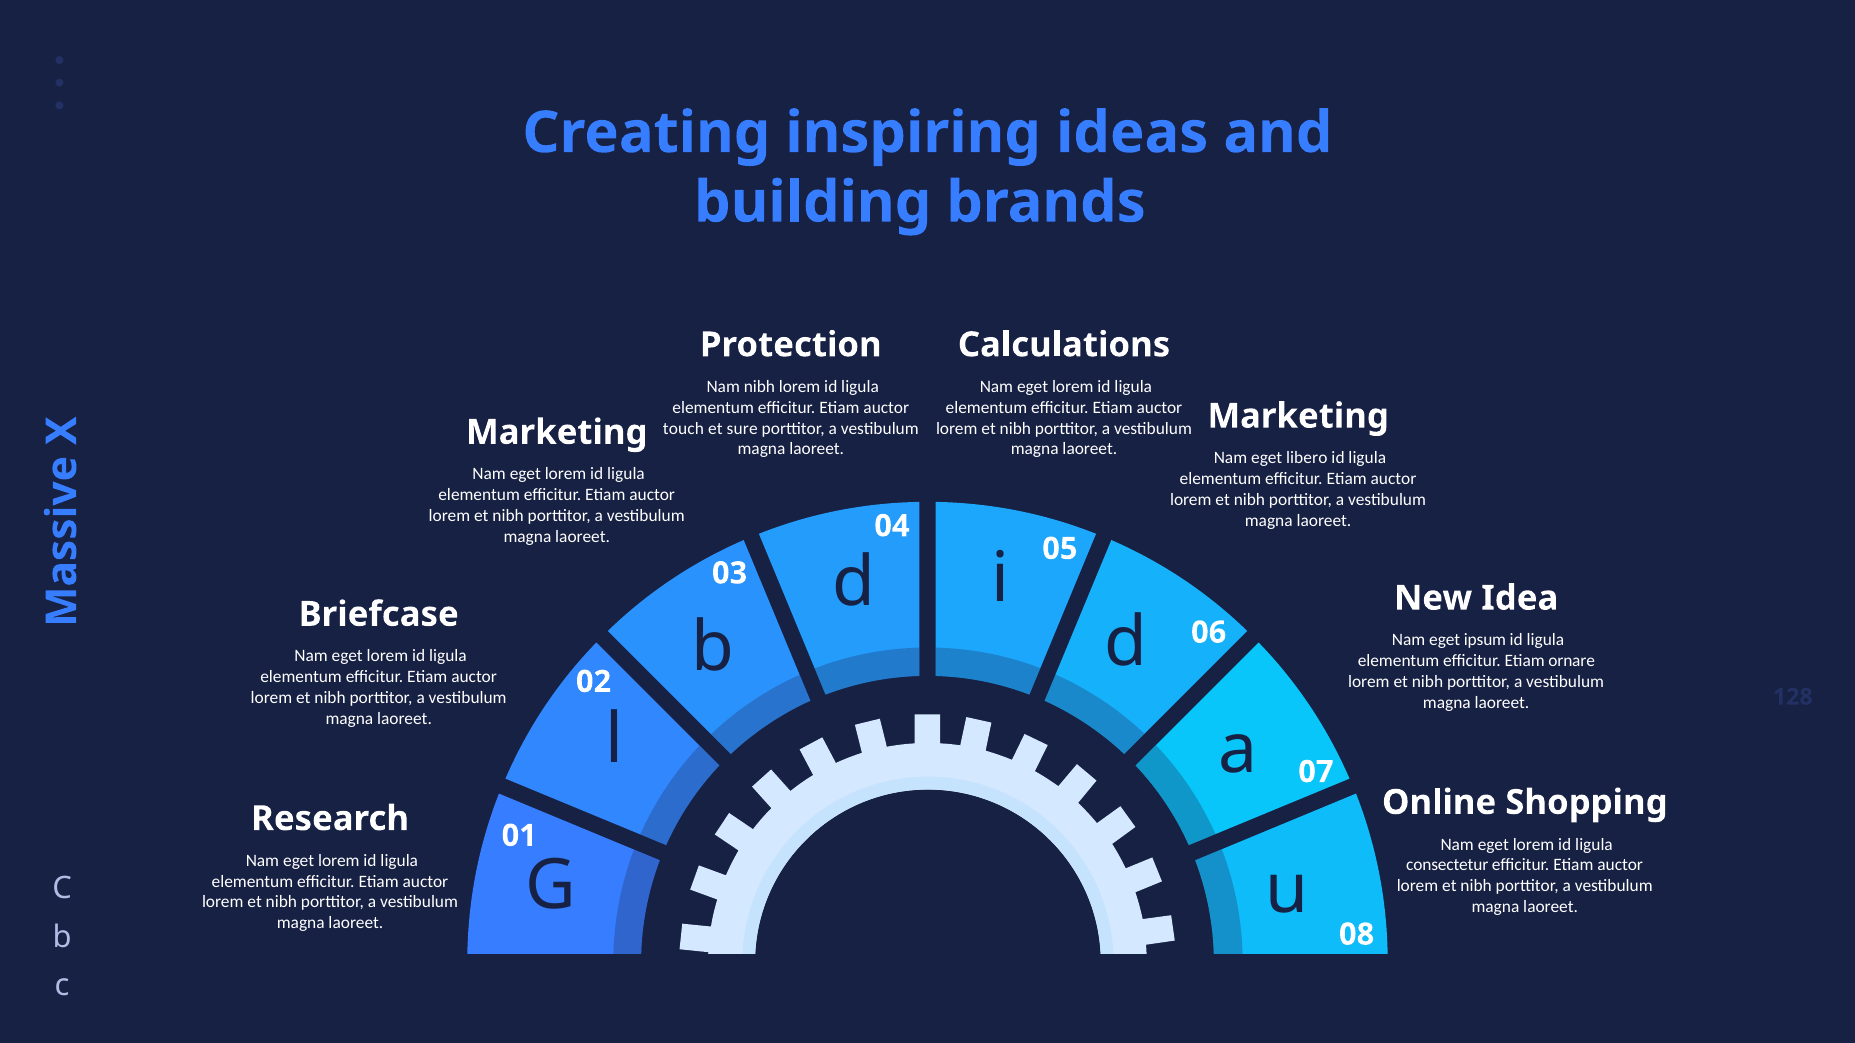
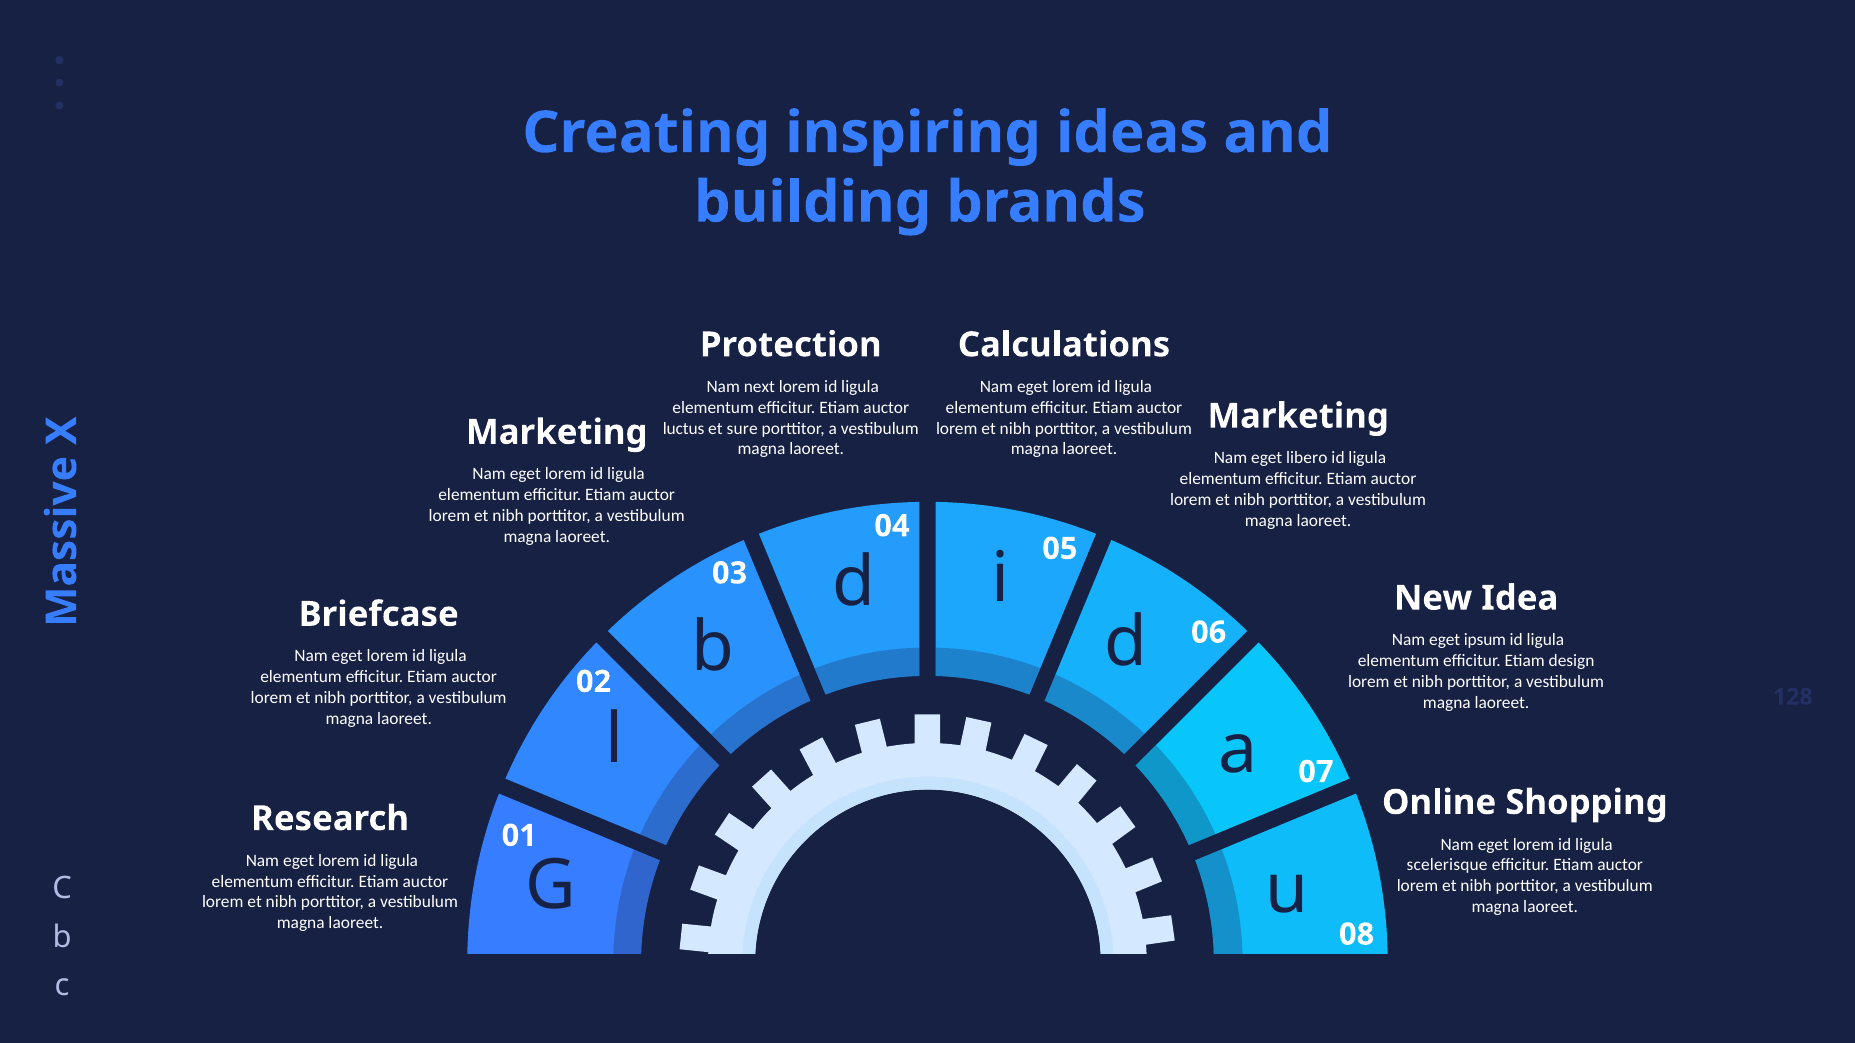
Nam nibh: nibh -> next
touch: touch -> luctus
ornare: ornare -> design
consectetur: consectetur -> scelerisque
